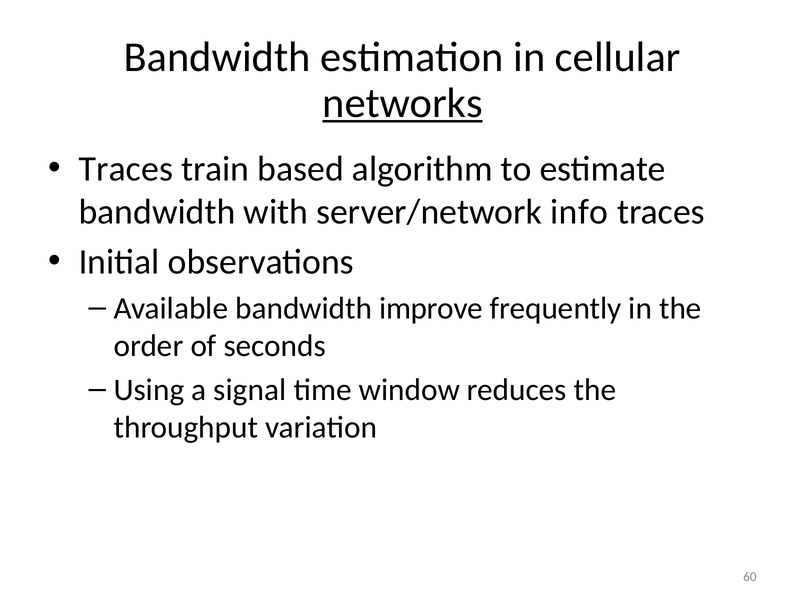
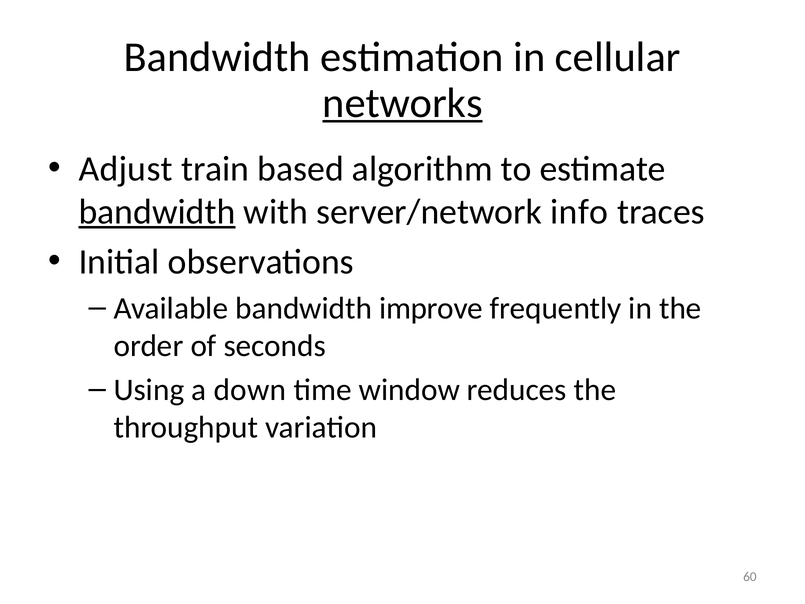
Traces at (126, 169): Traces -> Adjust
bandwidth at (157, 212) underline: none -> present
signal: signal -> down
